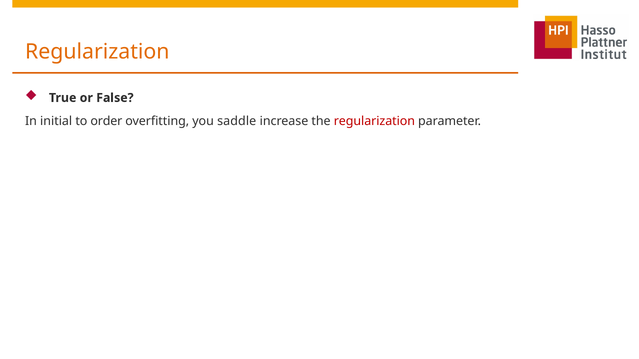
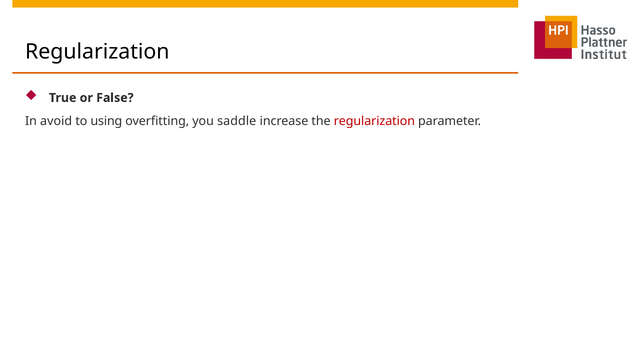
Regularization at (97, 52) colour: orange -> black
initial: initial -> avoid
order: order -> using
